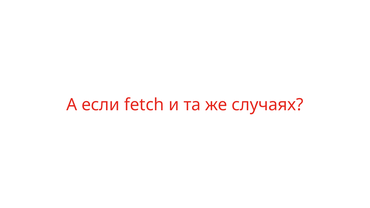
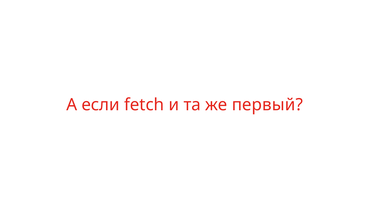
случаях: случаях -> первый
